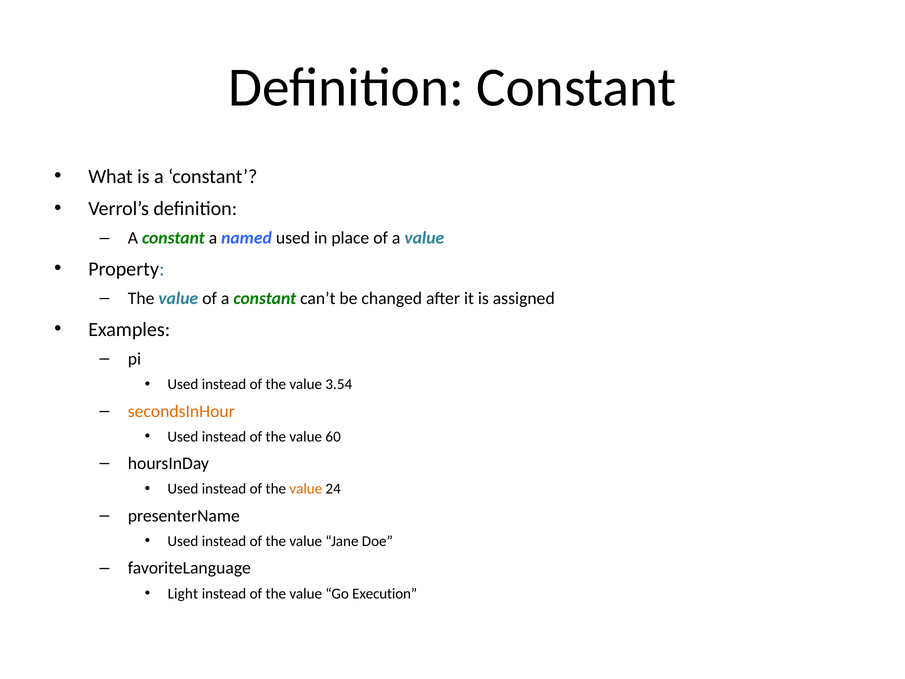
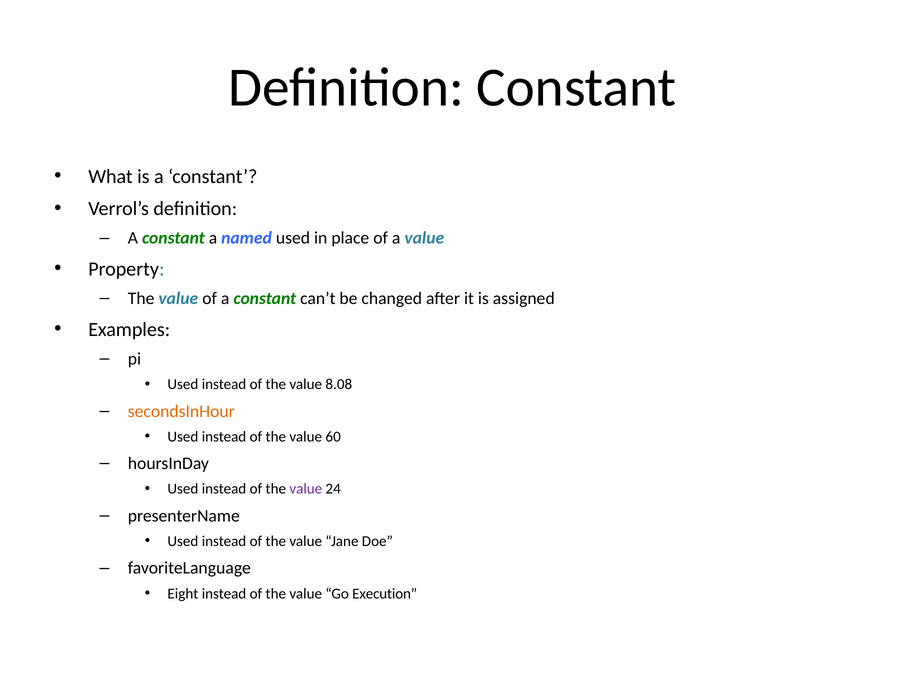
3.54: 3.54 -> 8.08
value at (306, 489) colour: orange -> purple
Light: Light -> Eight
